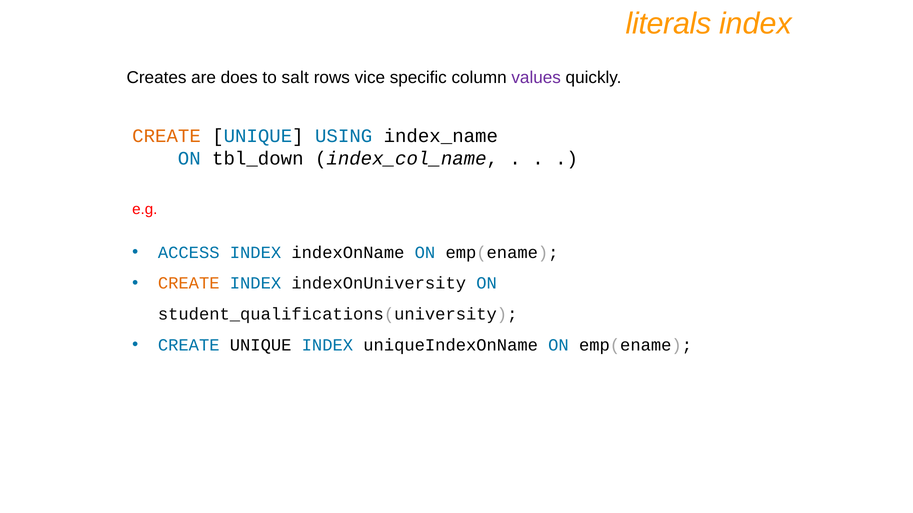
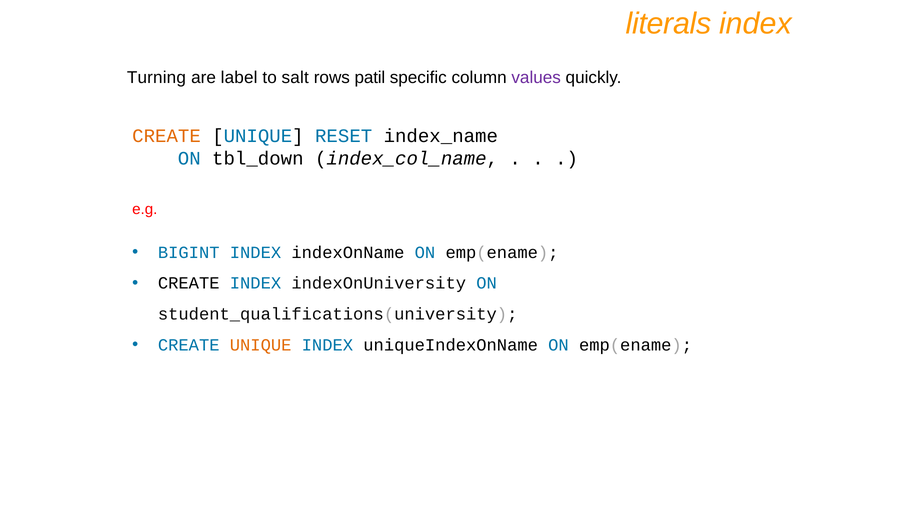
Creates: Creates -> Turning
does: does -> label
vice: vice -> patil
USING: USING -> RESET
ACCESS: ACCESS -> BIGINT
CREATE at (189, 284) colour: orange -> black
UNIQUE at (261, 345) colour: black -> orange
